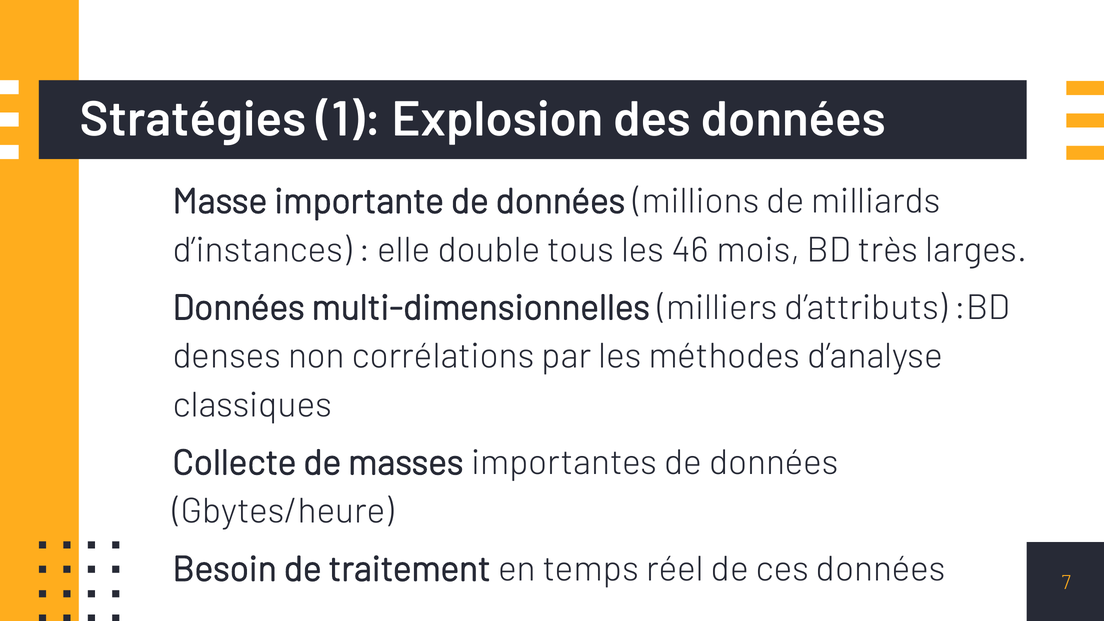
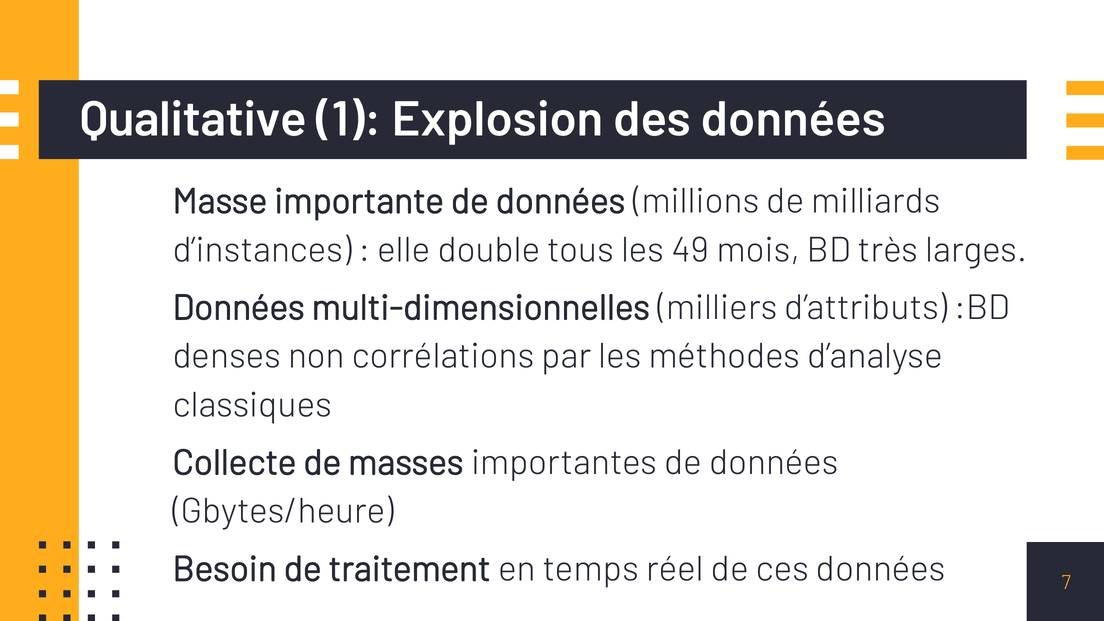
Stratégies: Stratégies -> Qualitative
46: 46 -> 49
